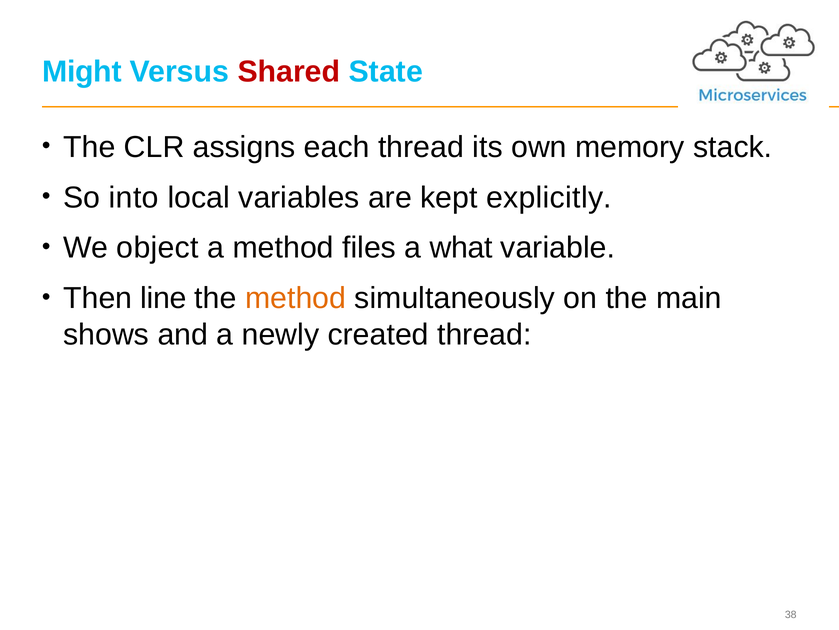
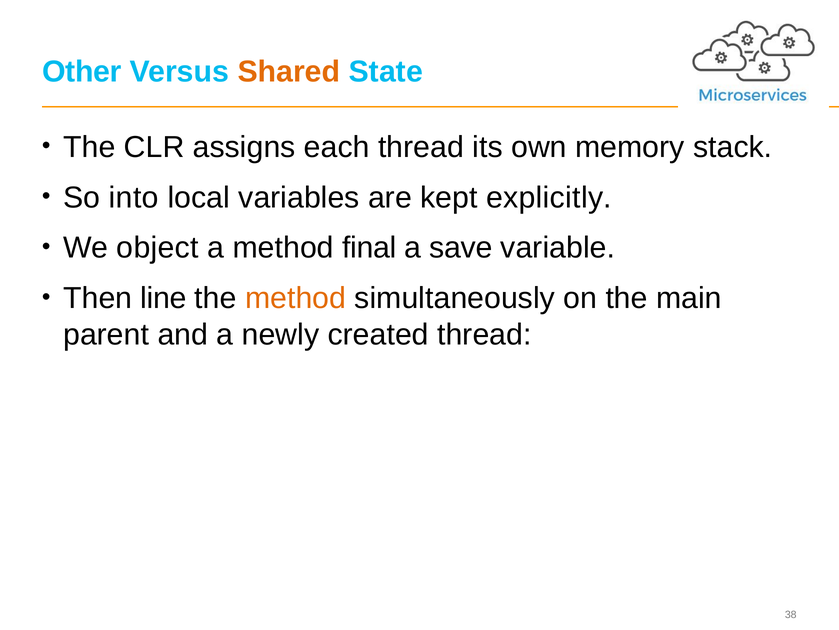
Might: Might -> Other
Shared colour: red -> orange
files: files -> final
what: what -> save
shows: shows -> parent
